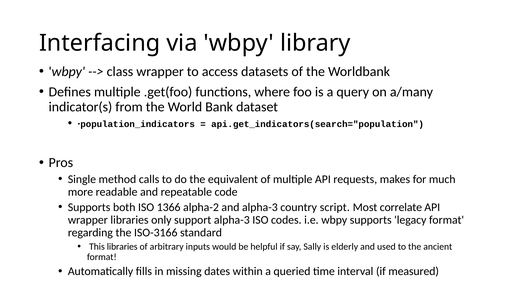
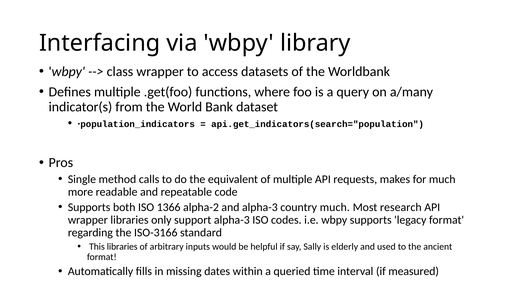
country script: script -> much
correlate: correlate -> research
